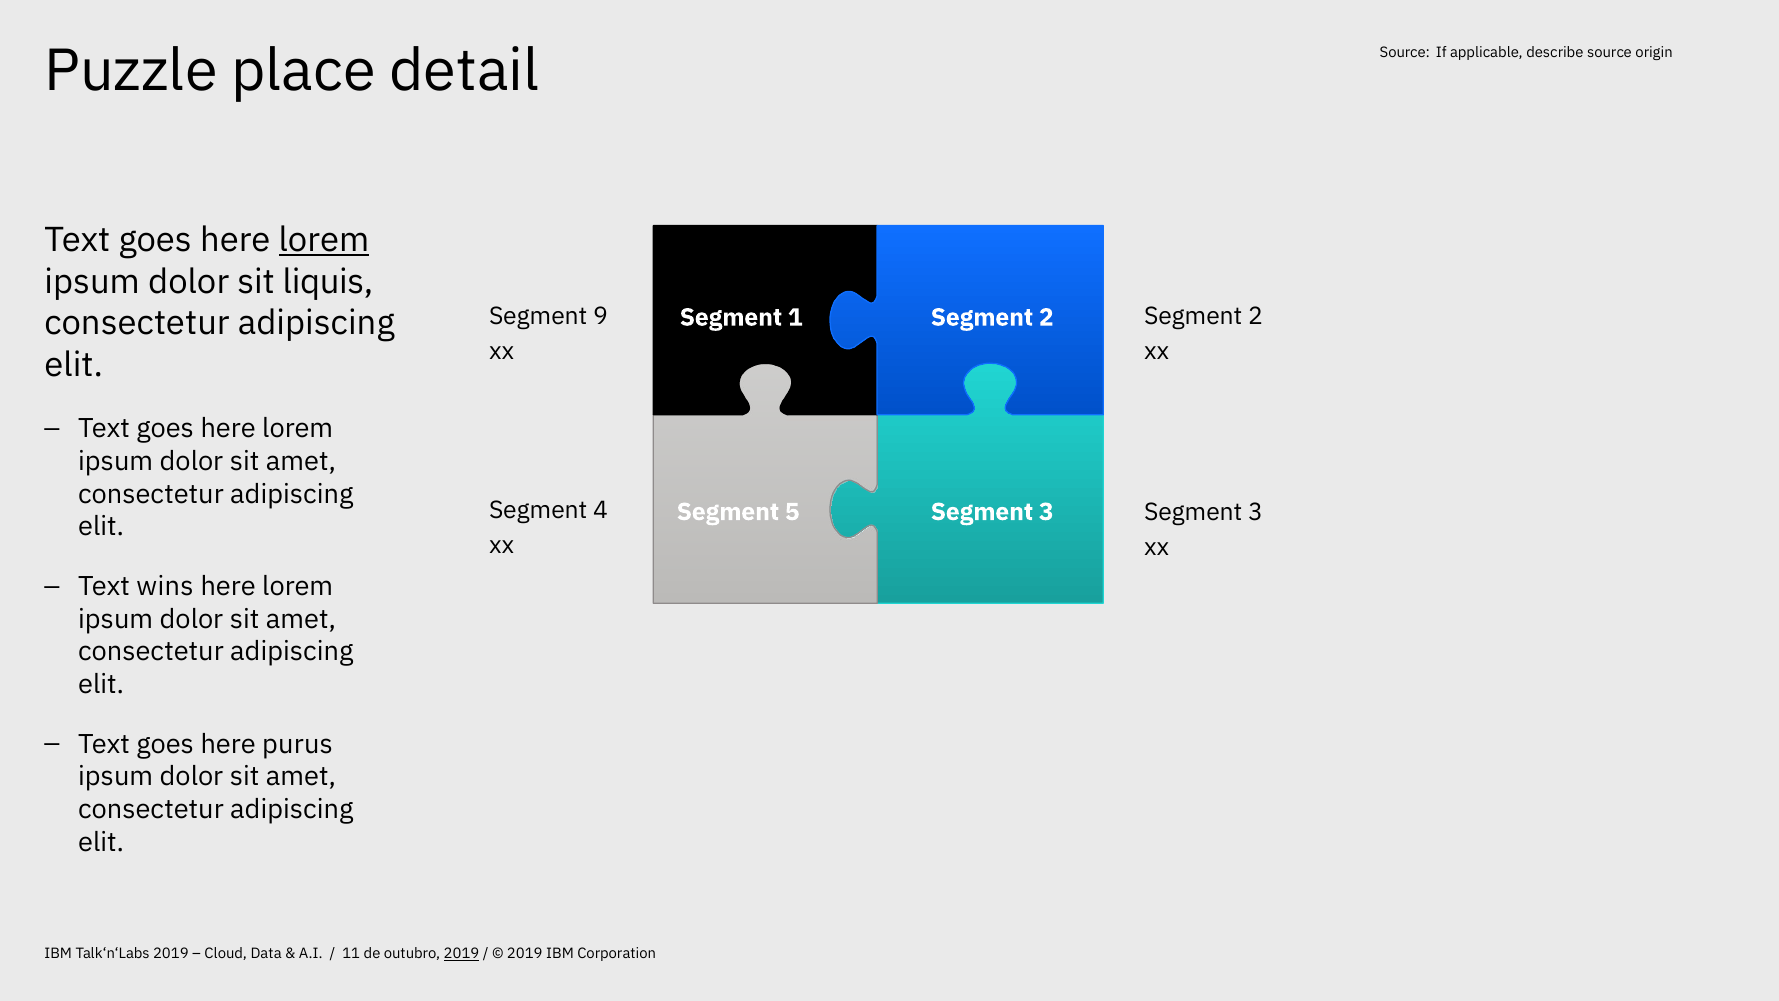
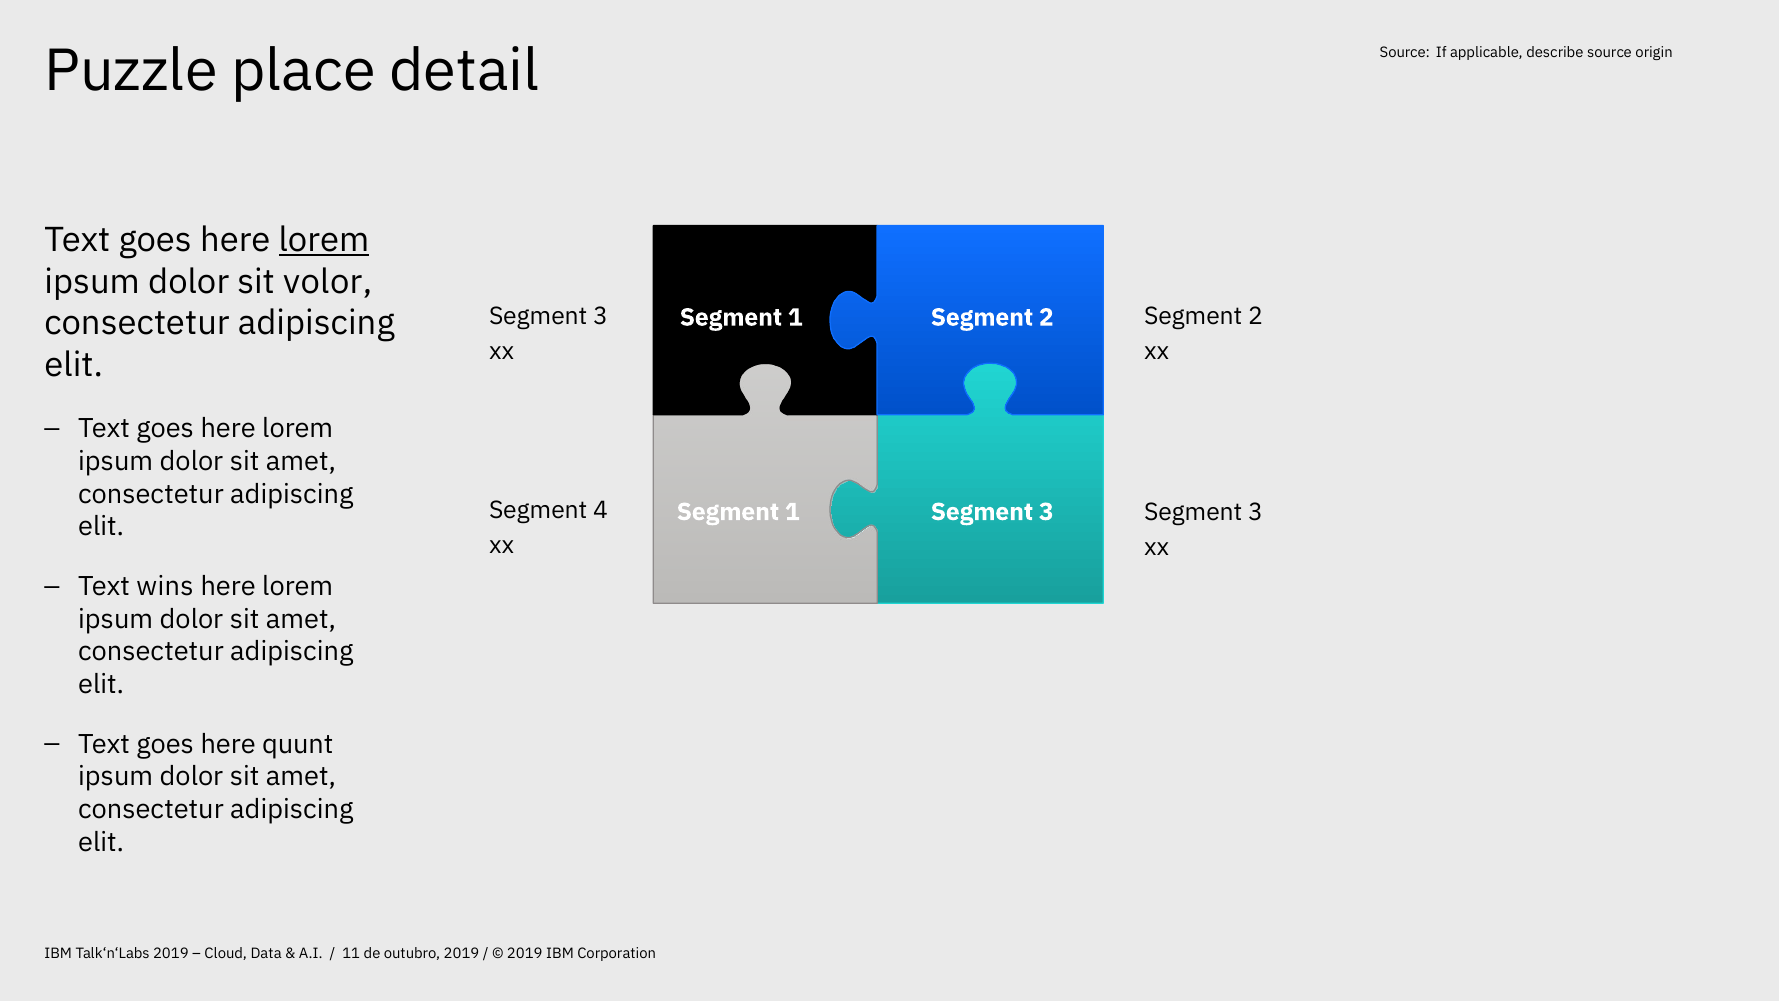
liquis: liquis -> volor
9 at (600, 316): 9 -> 3
5 at (792, 512): 5 -> 1
purus: purus -> quunt
2019 at (462, 953) underline: present -> none
